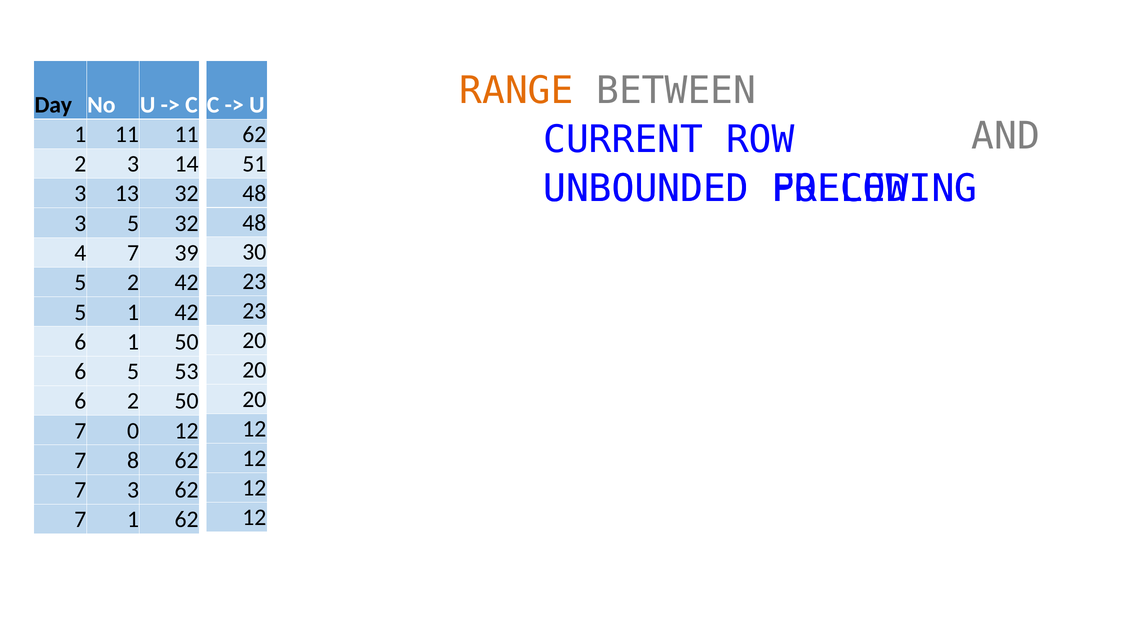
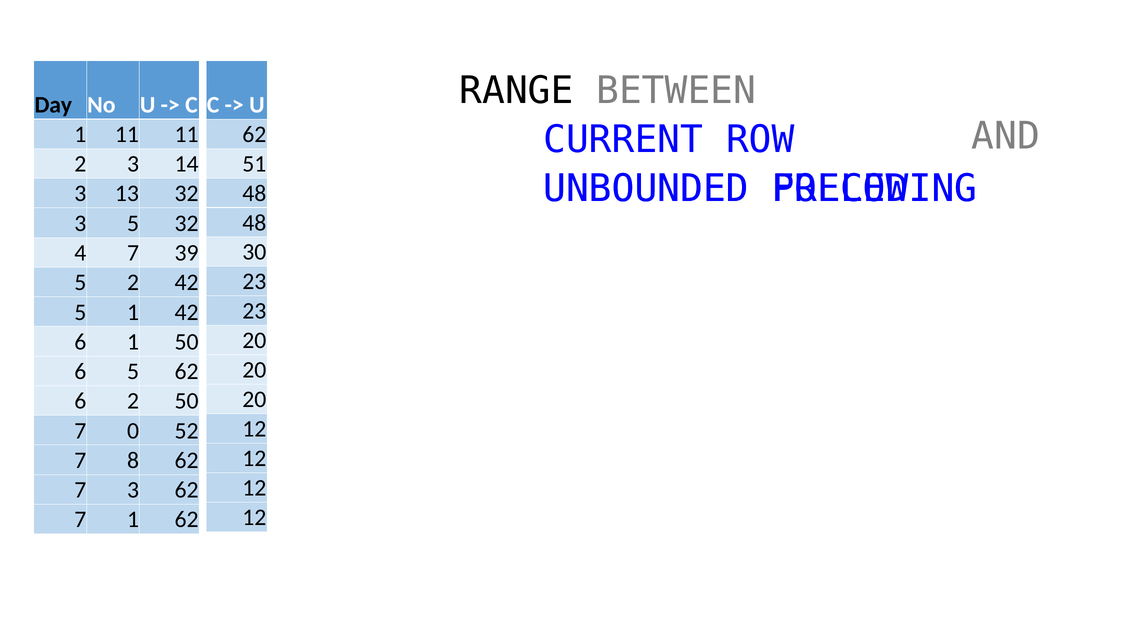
RANGE colour: orange -> black
5 53: 53 -> 62
0 12: 12 -> 52
